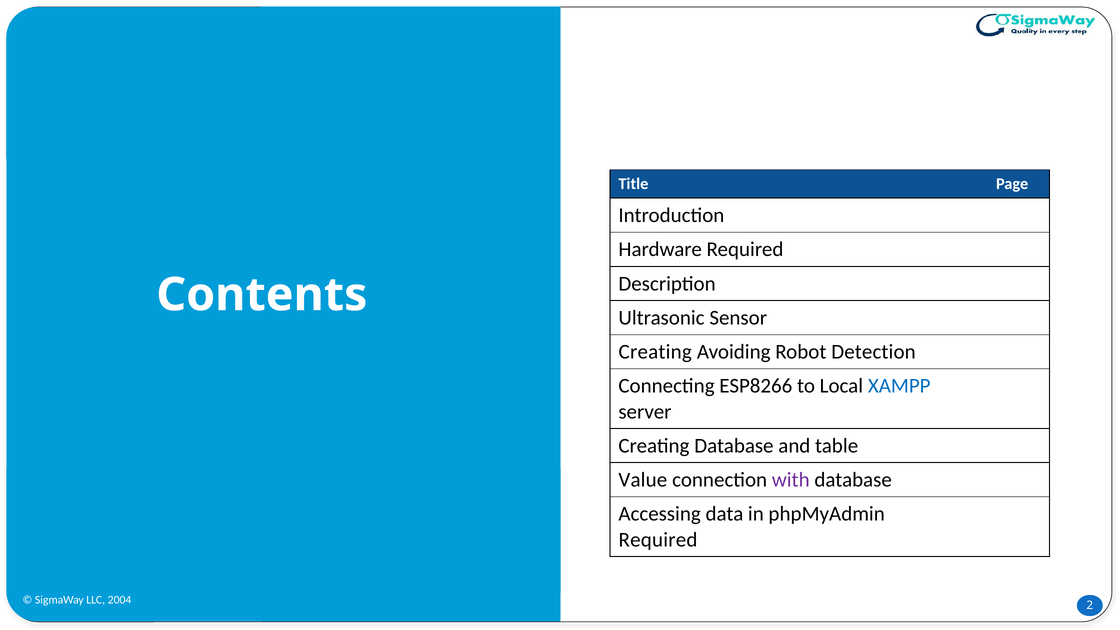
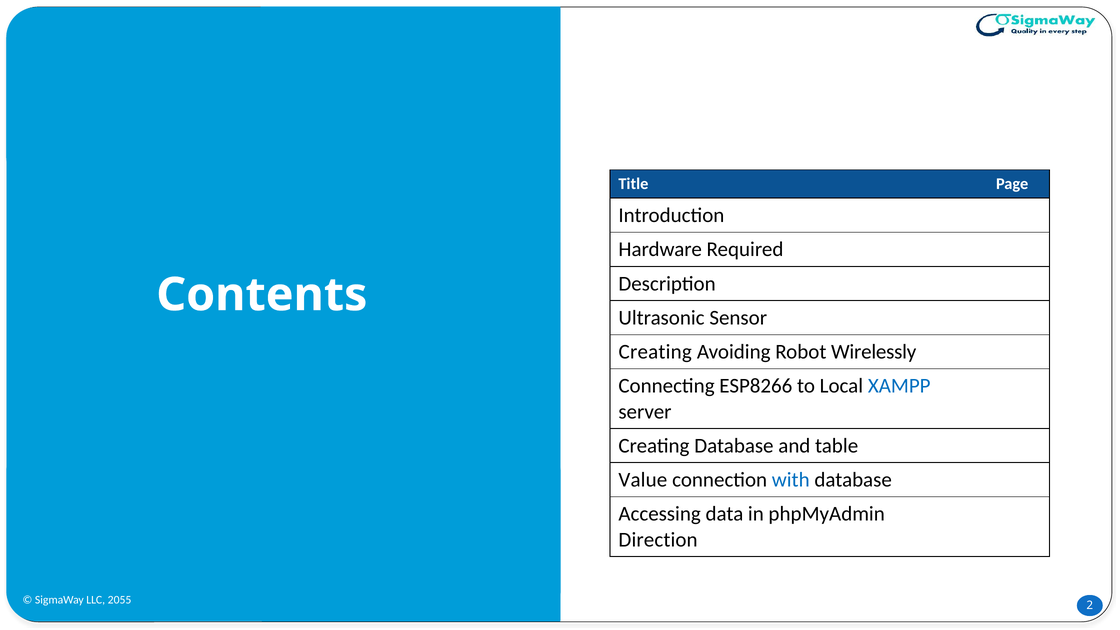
Detection: Detection -> Wirelessly
with colour: purple -> blue
Required at (658, 540): Required -> Direction
2004: 2004 -> 2055
